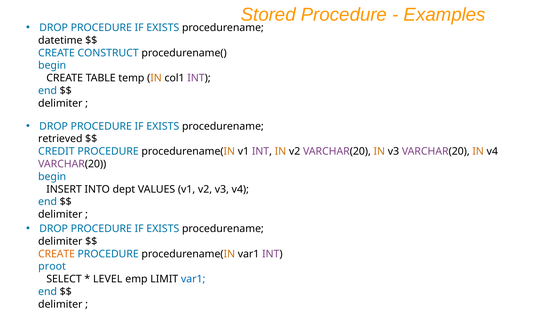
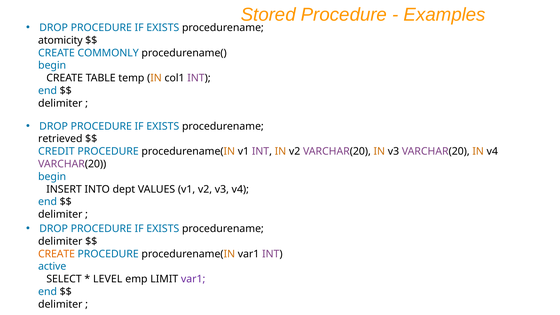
datetime: datetime -> atomicity
CONSTRUCT: CONSTRUCT -> COMMONLY
proot: proot -> active
var1 at (193, 279) colour: blue -> purple
